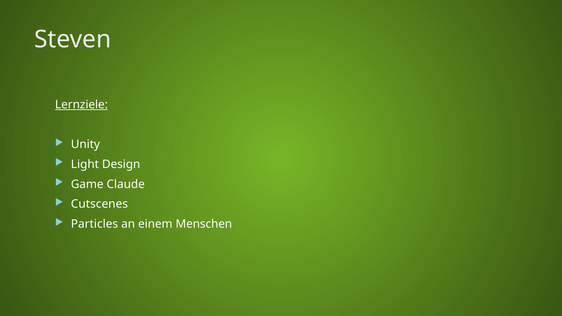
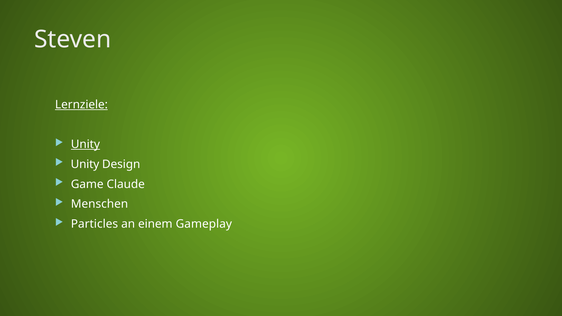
Unity at (85, 144) underline: none -> present
Light at (85, 164): Light -> Unity
Cutscenes: Cutscenes -> Menschen
Menschen: Menschen -> Gameplay
